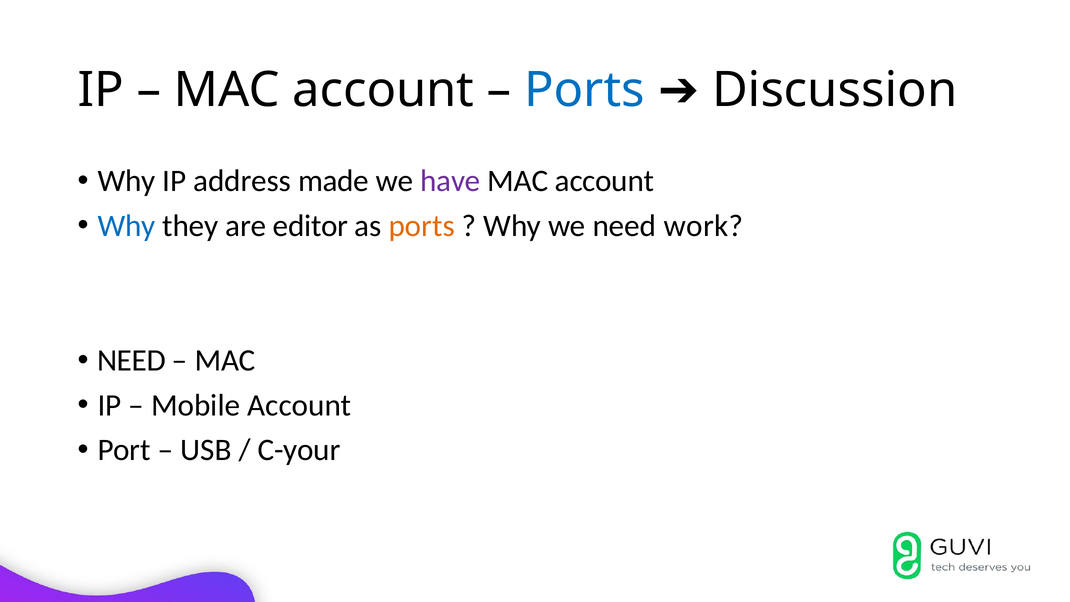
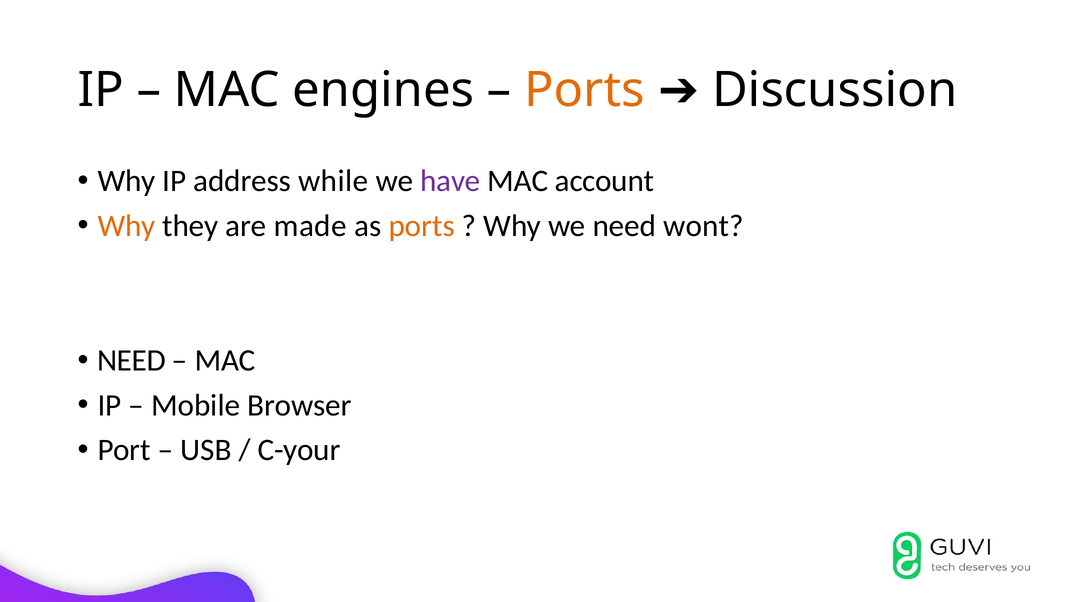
account at (383, 90): account -> engines
Ports at (584, 90) colour: blue -> orange
made: made -> while
Why at (127, 226) colour: blue -> orange
editor: editor -> made
work: work -> wont
Mobile Account: Account -> Browser
